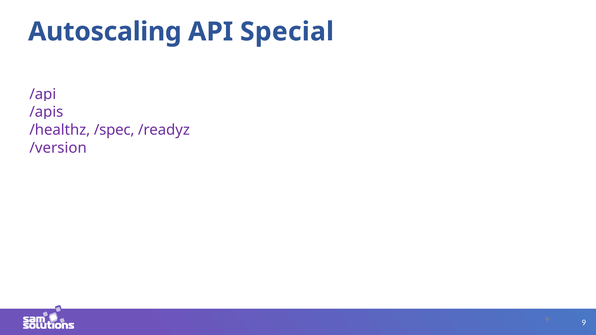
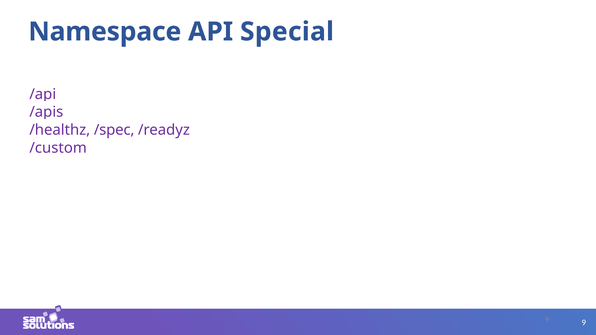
Autoscaling: Autoscaling -> Namespace
/version: /version -> /custom
